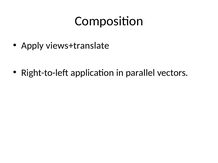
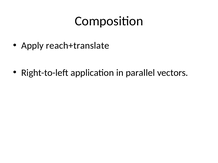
views+translate: views+translate -> reach+translate
